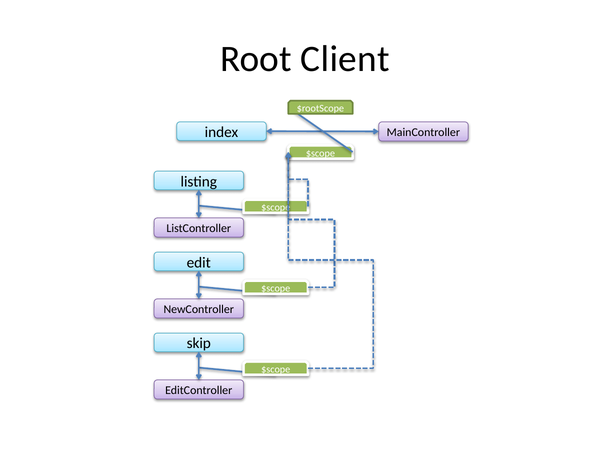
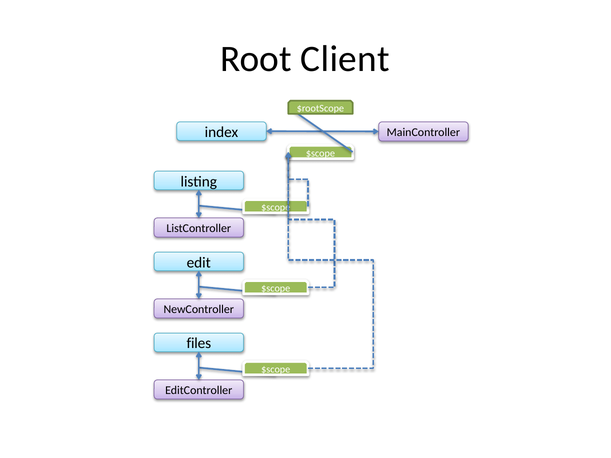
skip: skip -> files
